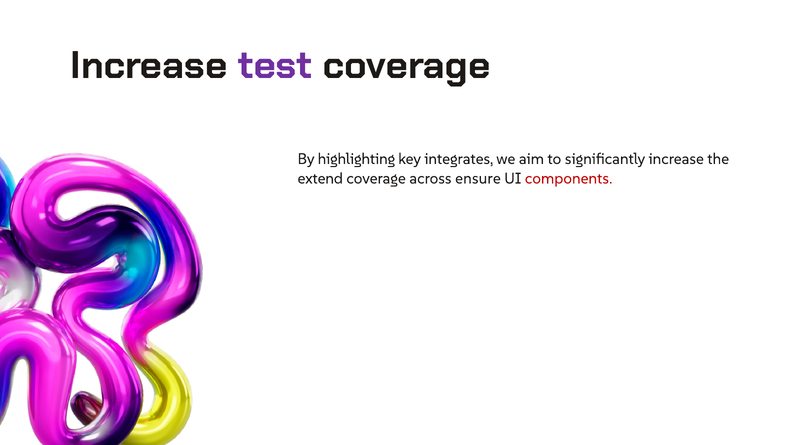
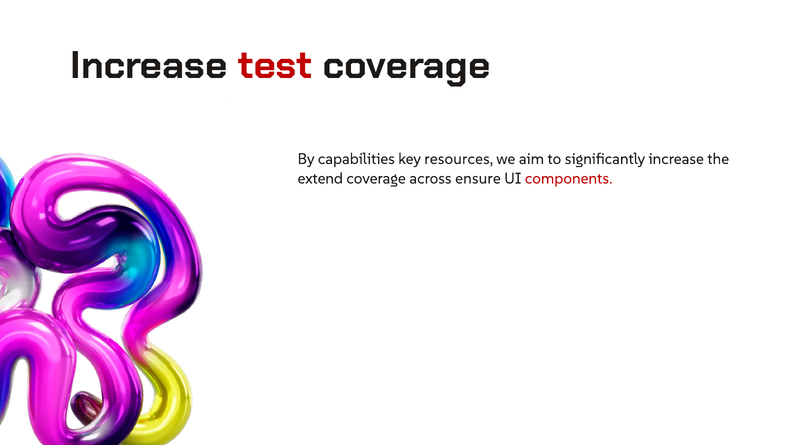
test colour: purple -> red
highlighting: highlighting -> capabilities
integrates: integrates -> resources
